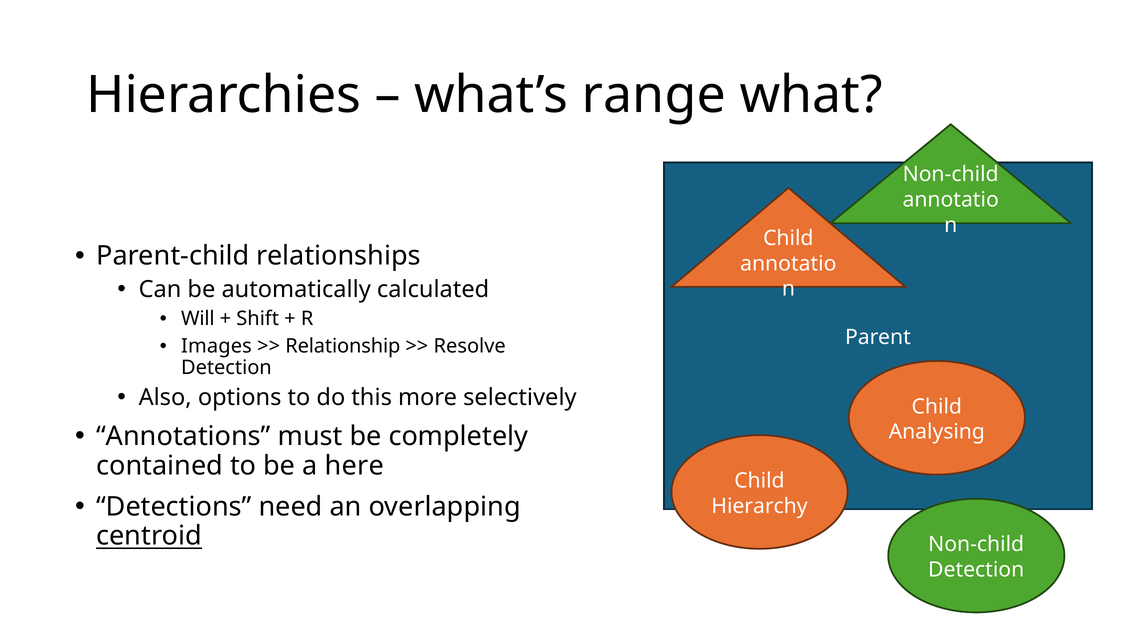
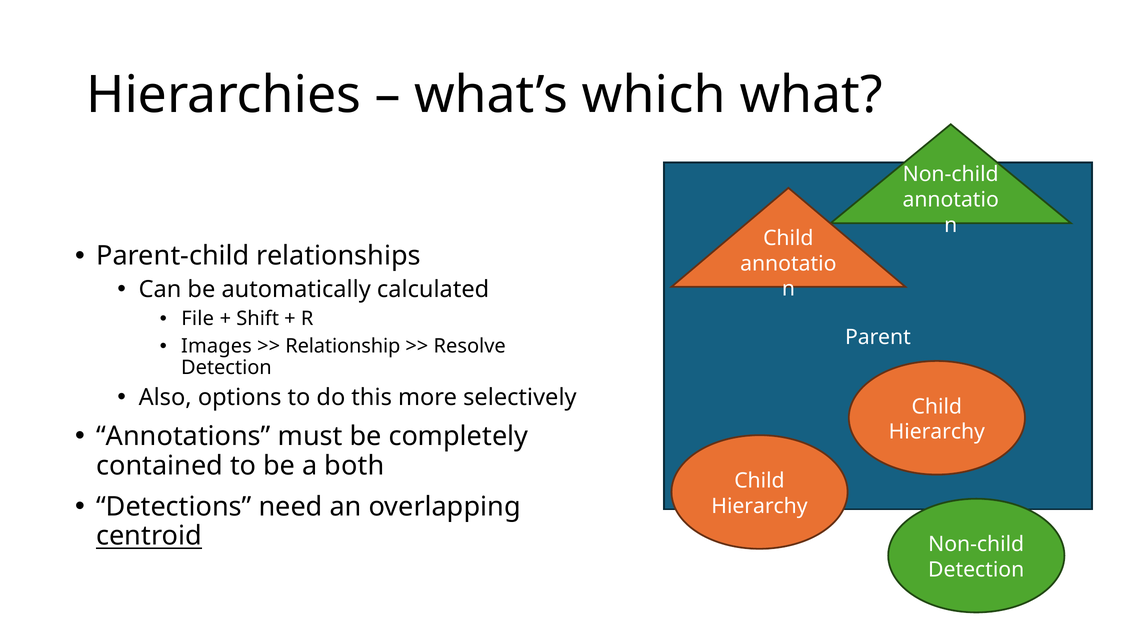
range: range -> which
Will: Will -> File
Analysing at (937, 432): Analysing -> Hierarchy
here: here -> both
